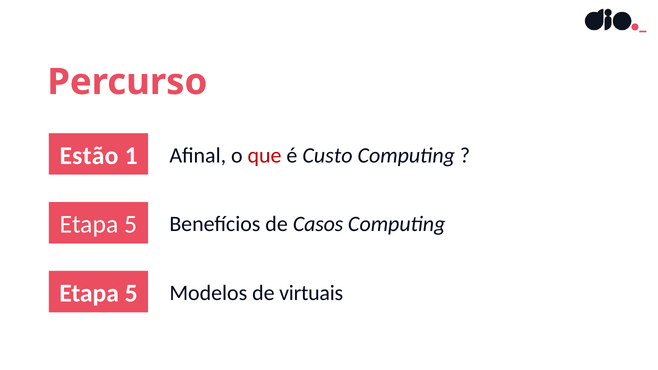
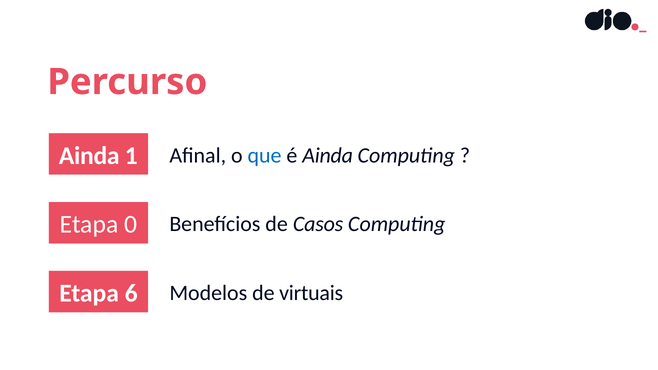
Estão at (89, 156): Estão -> Ainda
que colour: red -> blue
é Custo: Custo -> Ainda
5 at (130, 225): 5 -> 0
5 at (131, 293): 5 -> 6
